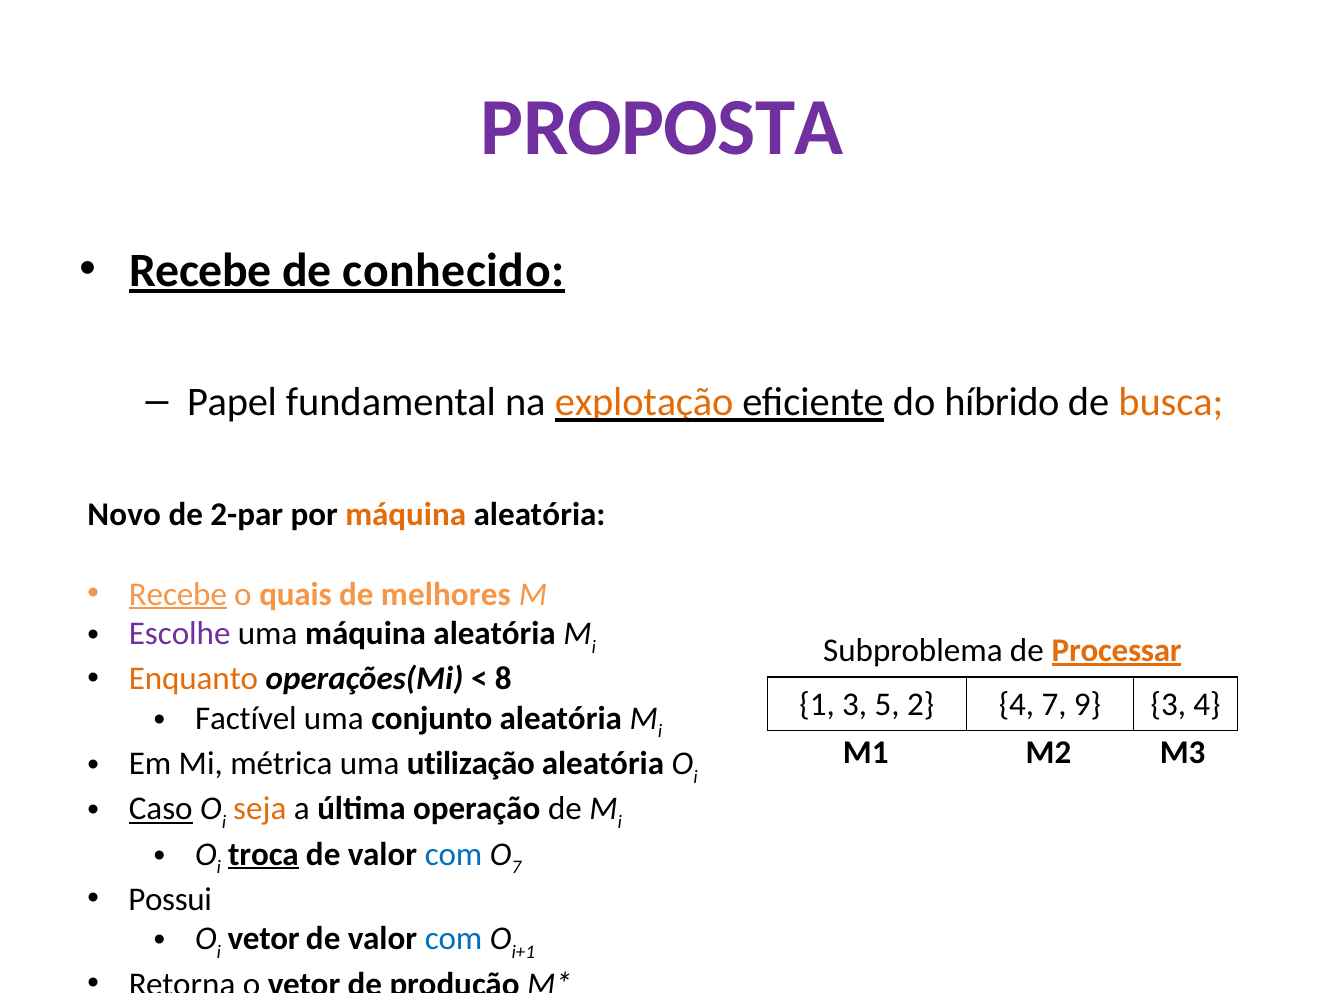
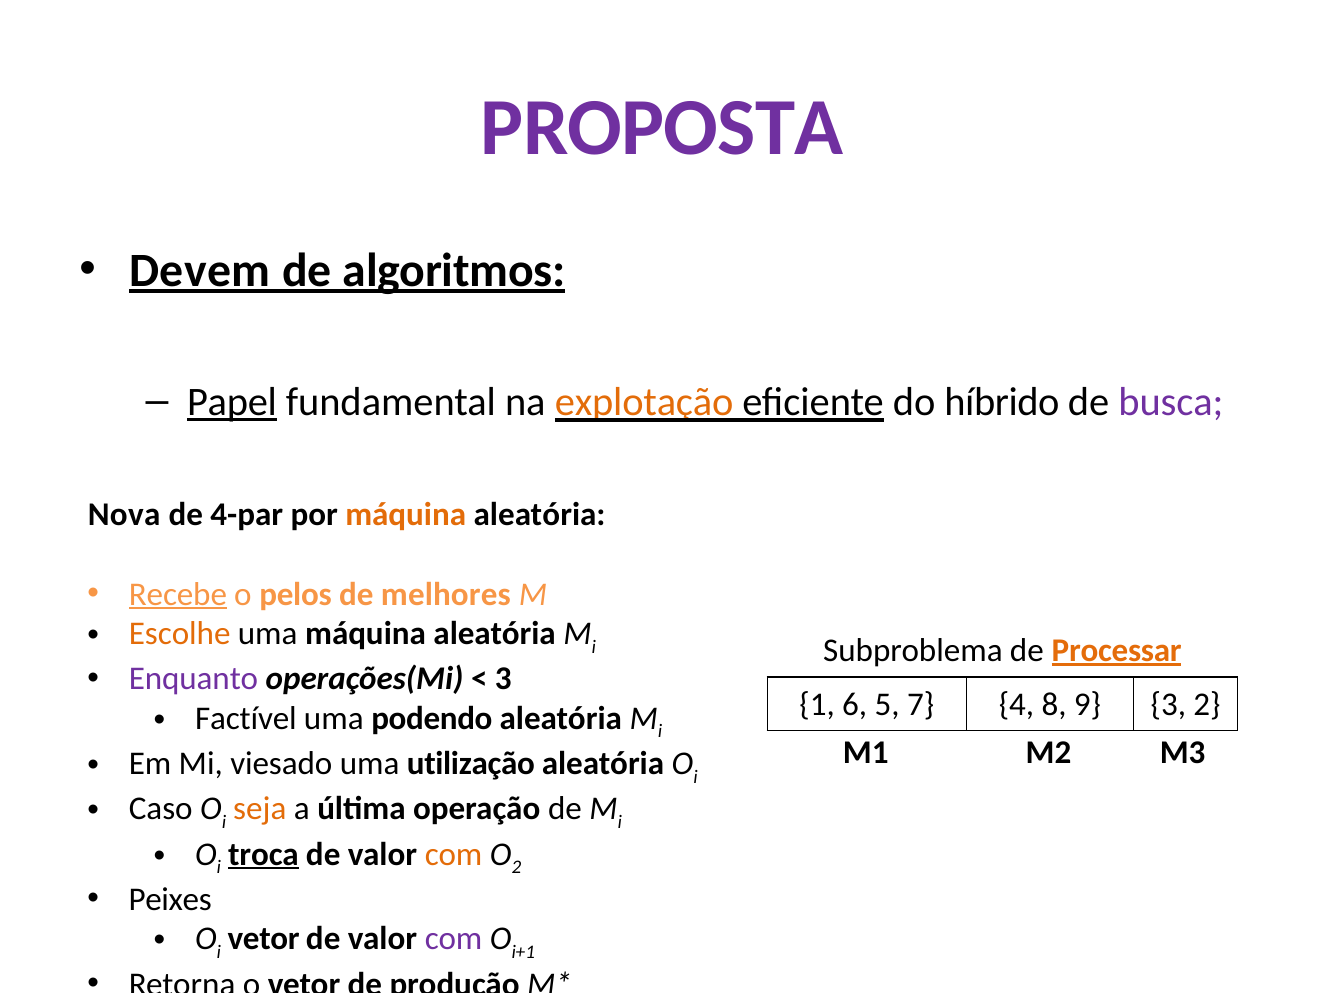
Recebe at (200, 270): Recebe -> Devem
conhecido: conhecido -> algoritmos
Papel underline: none -> present
busca colour: orange -> purple
Novo: Novo -> Nova
2-par: 2-par -> 4-par
quais: quais -> pelos
Escolhe colour: purple -> orange
Enquanto colour: orange -> purple
8 at (503, 679): 8 -> 3
1 3: 3 -> 6
2: 2 -> 7
4 7: 7 -> 8
3 4: 4 -> 2
conjunto: conjunto -> podendo
métrica: métrica -> viesado
Caso underline: present -> none
com at (454, 854) colour: blue -> orange
O 7: 7 -> 2
Possui: Possui -> Peixes
com at (454, 939) colour: blue -> purple
